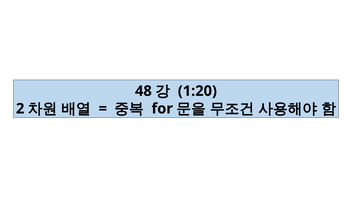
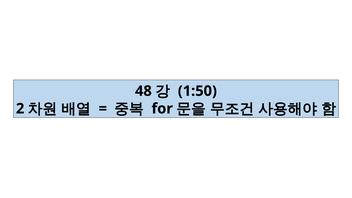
1:20: 1:20 -> 1:50
